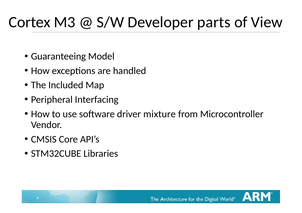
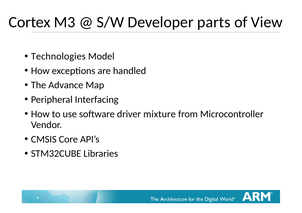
Guaranteeing: Guaranteeing -> Technologies
Included: Included -> Advance
